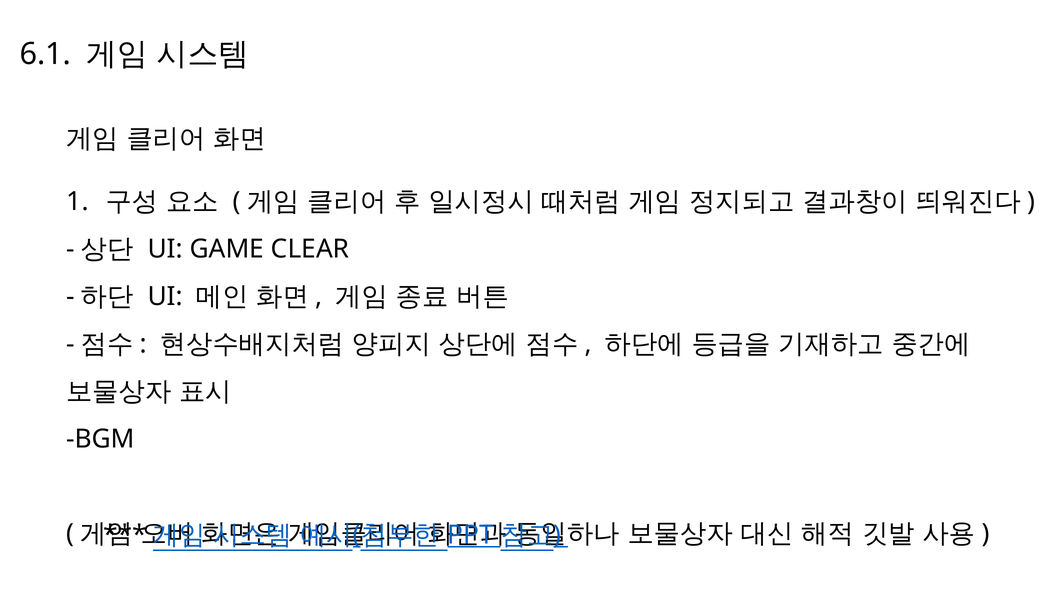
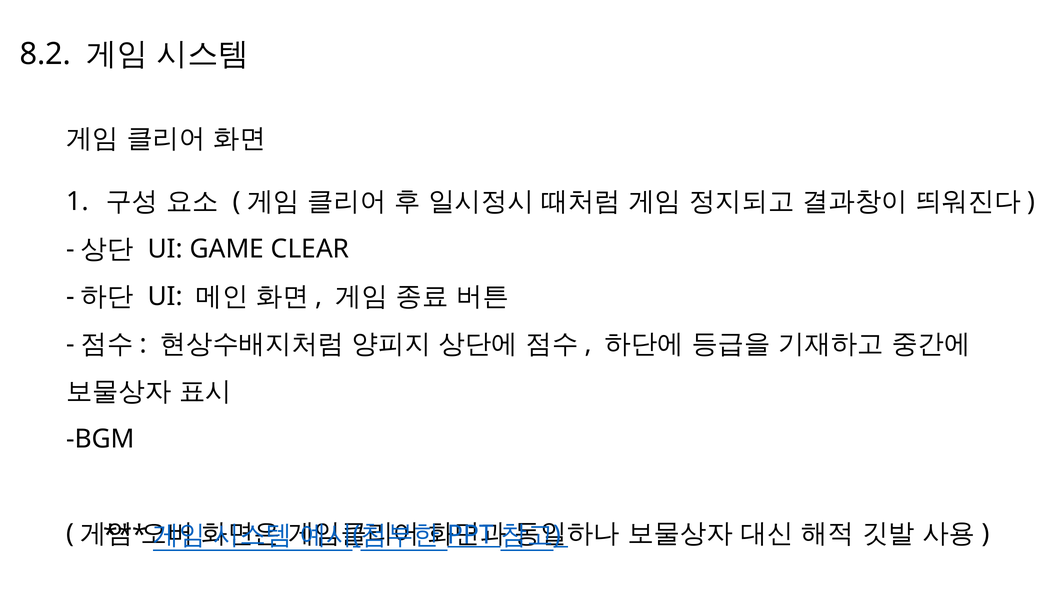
6.1: 6.1 -> 8.2
